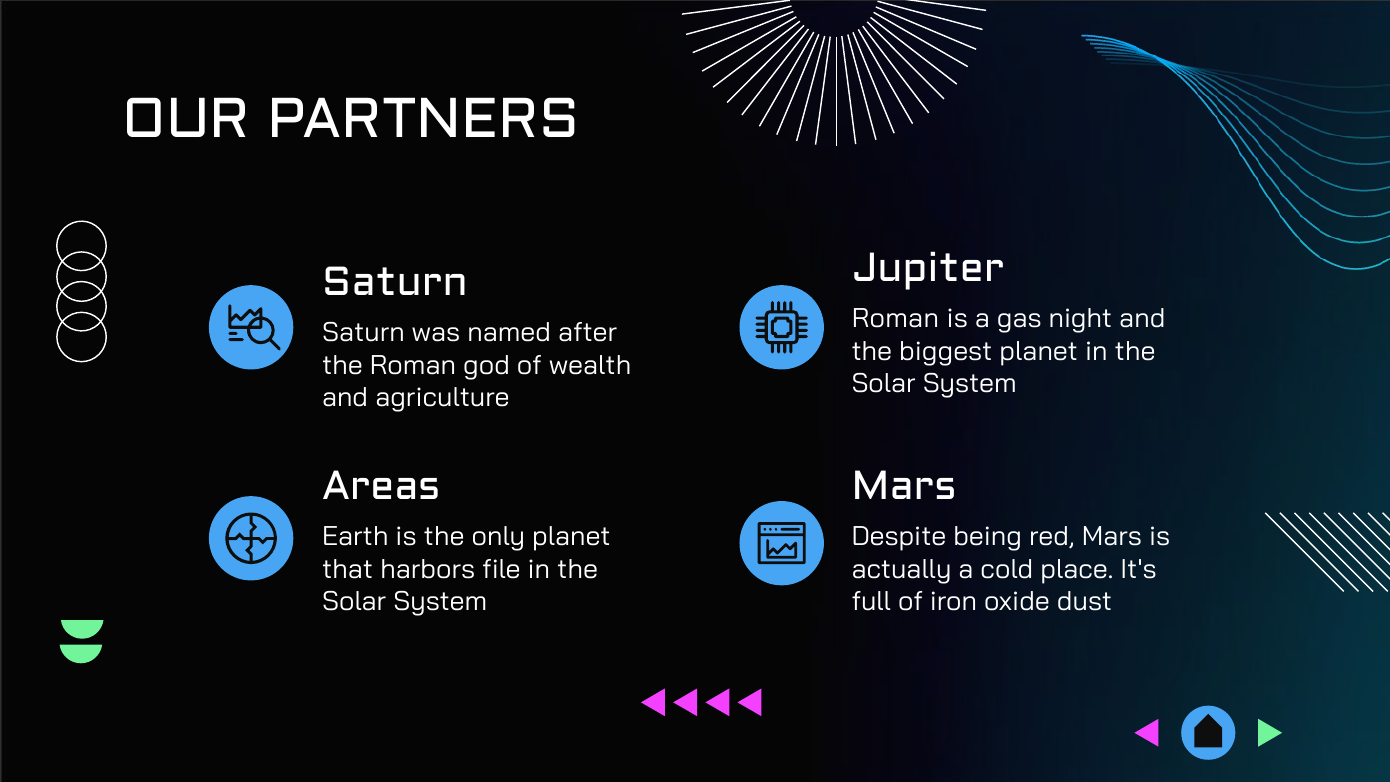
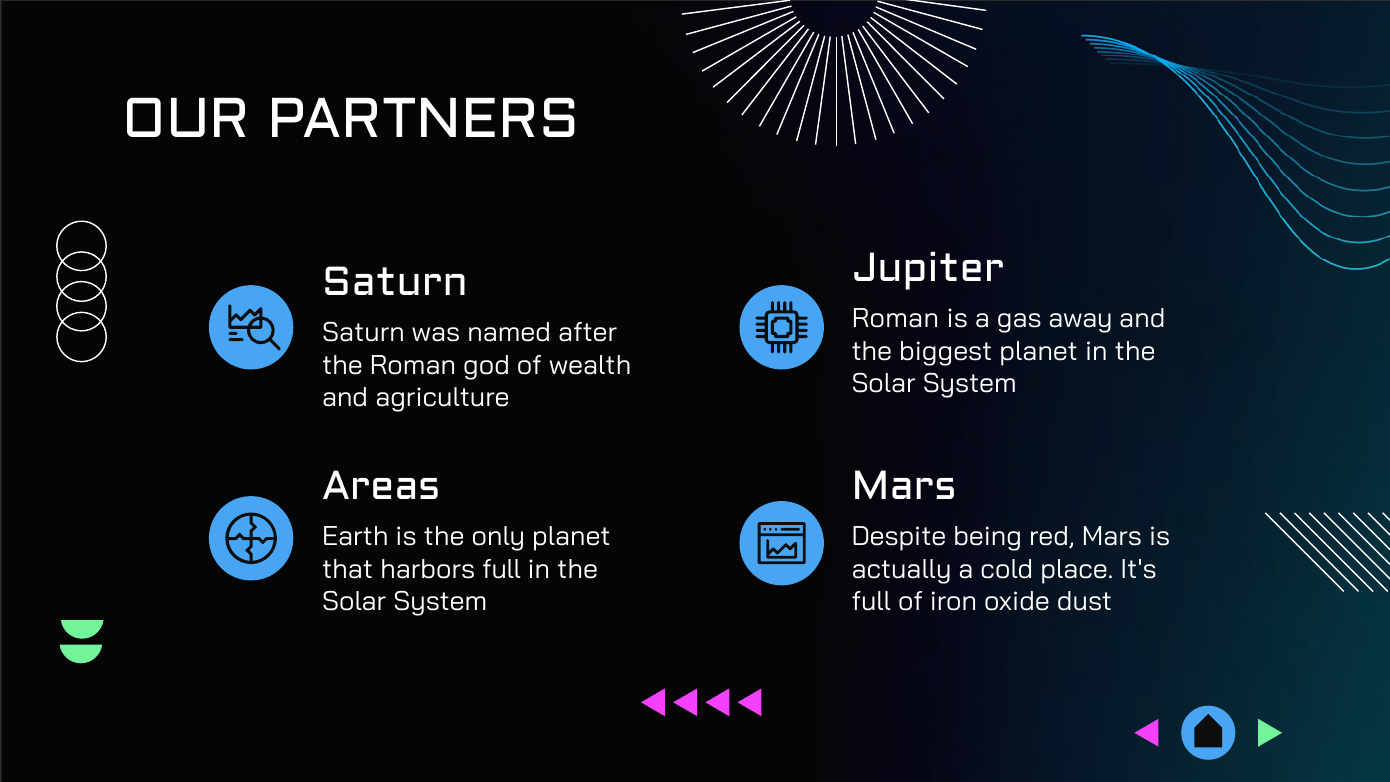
night: night -> away
harbors file: file -> full
